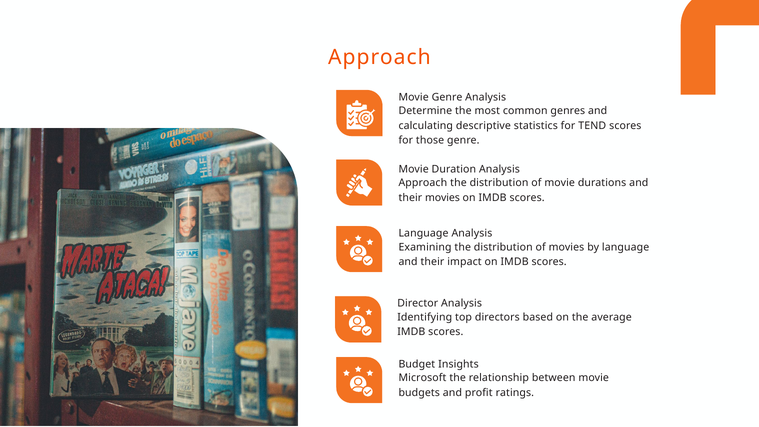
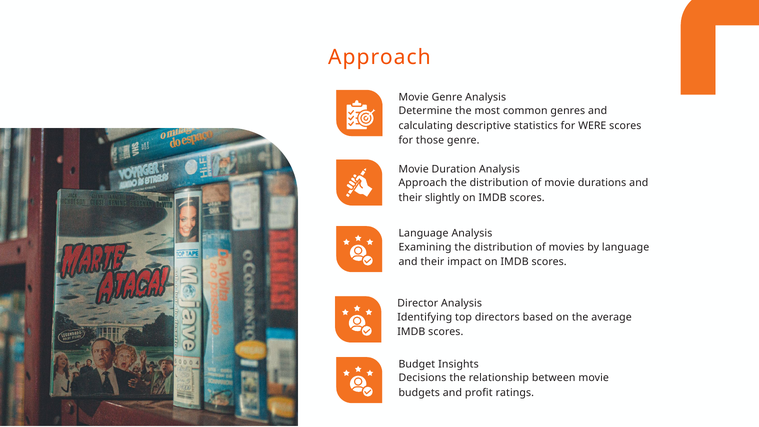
TEND: TEND -> WERE
their movies: movies -> slightly
Microsoft: Microsoft -> Decisions
